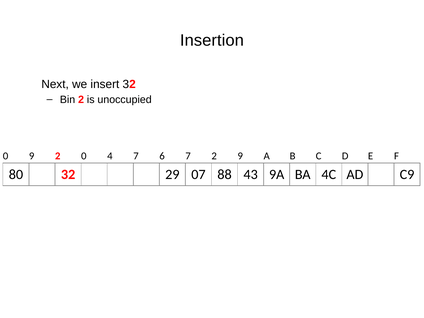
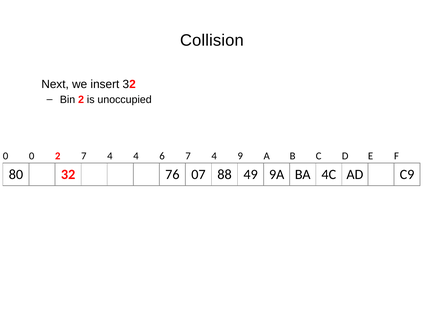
Insertion: Insertion -> Collision
0 9: 9 -> 0
2 0: 0 -> 7
4 7: 7 -> 4
6 7 2: 2 -> 4
29: 29 -> 76
43: 43 -> 49
